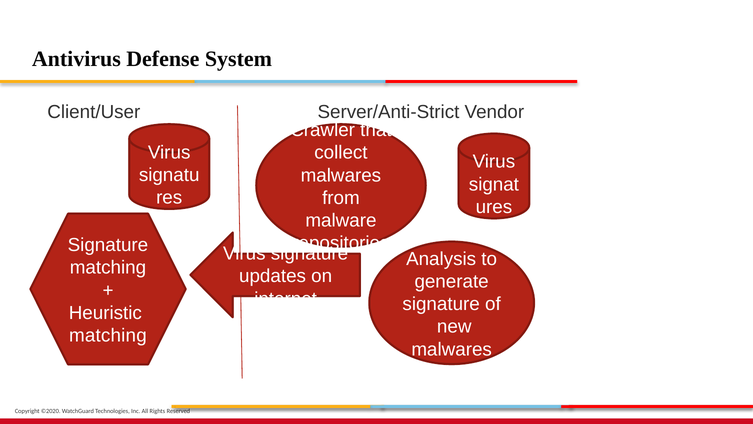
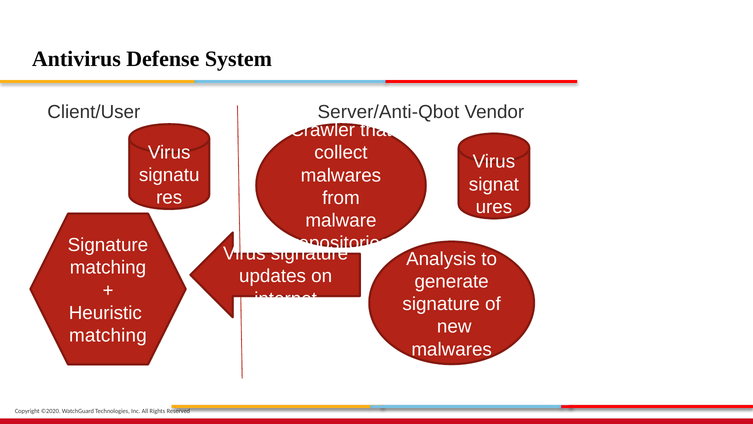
Server/Anti-Strict: Server/Anti-Strict -> Server/Anti-Qbot
